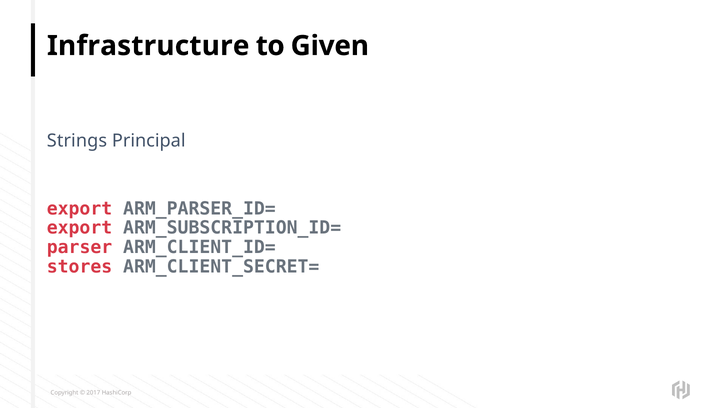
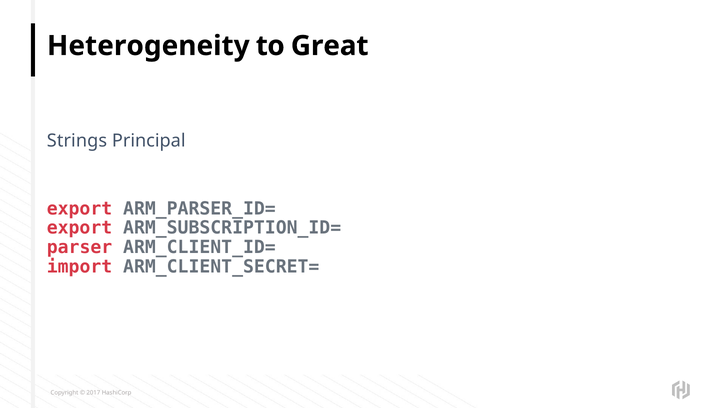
Infrastructure: Infrastructure -> Heterogeneity
Given: Given -> Great
stores: stores -> import
